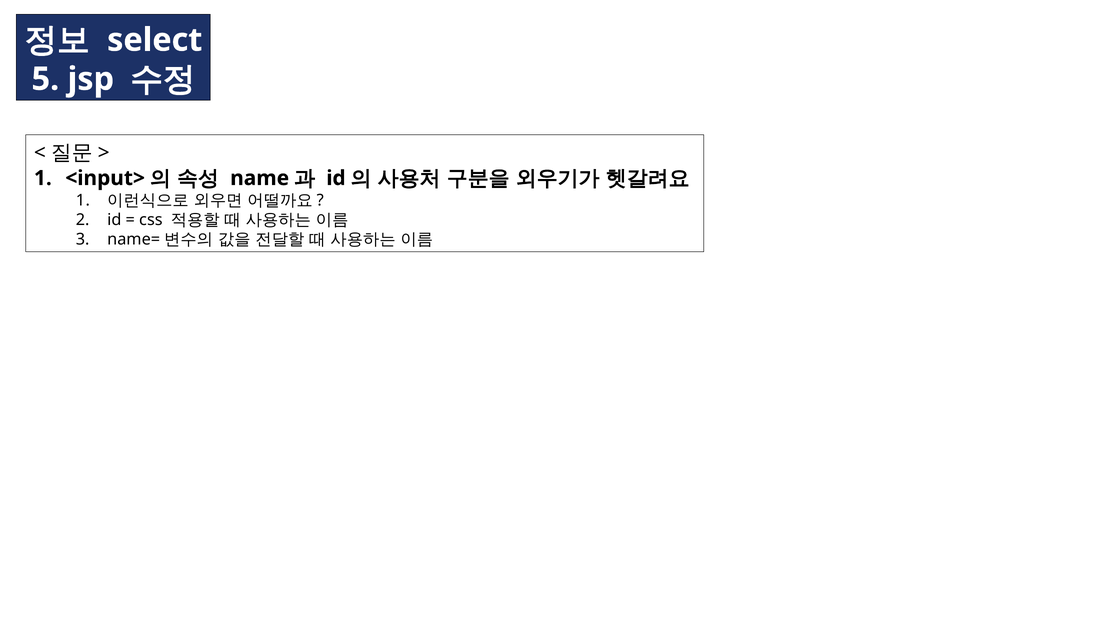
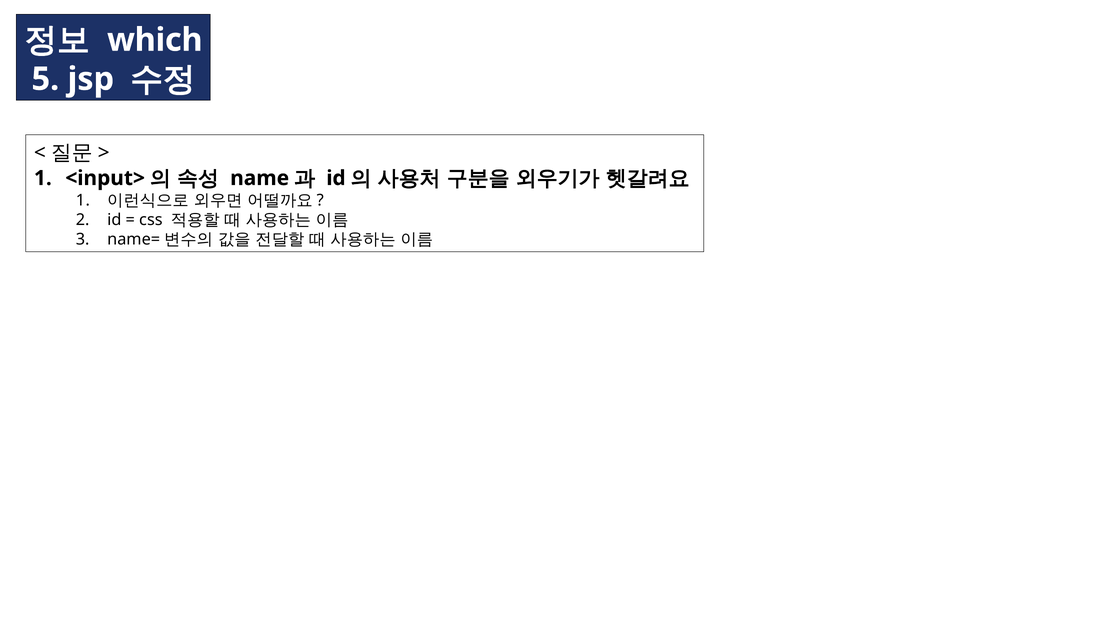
select: select -> which
